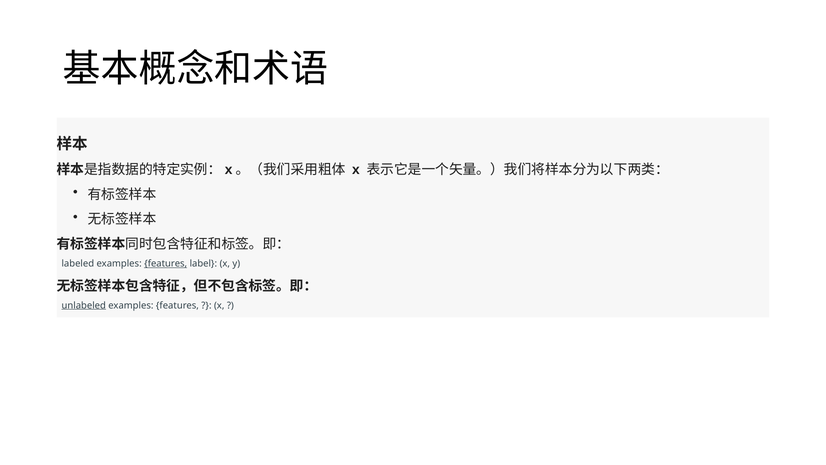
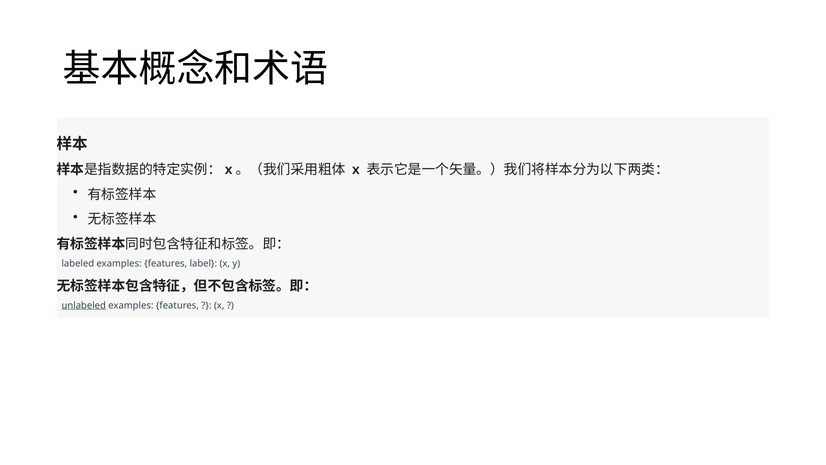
features at (166, 263) underline: present -> none
